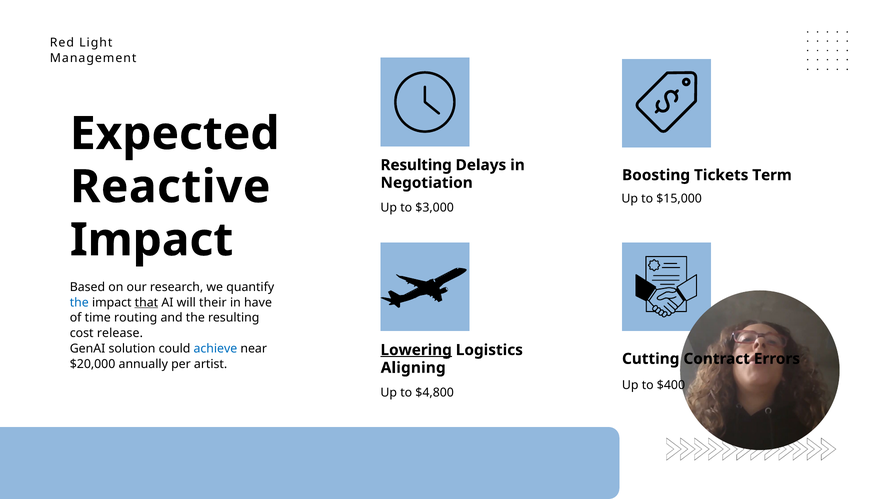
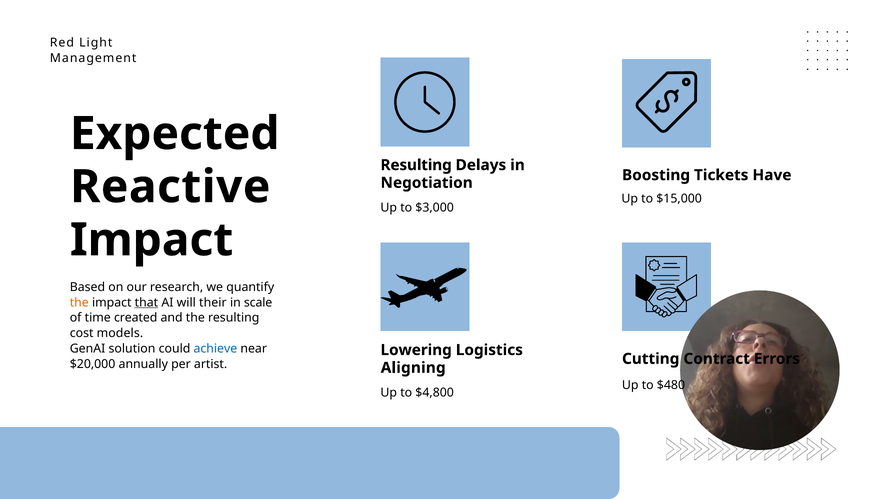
Term: Term -> Have
the at (79, 302) colour: blue -> orange
have: have -> scale
routing: routing -> created
release: release -> models
Lowering underline: present -> none
$400: $400 -> $480
